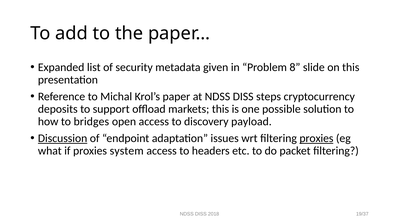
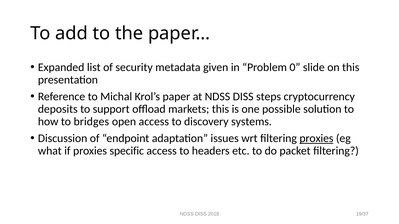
8: 8 -> 0
payload: payload -> systems
Discussion underline: present -> none
system: system -> specific
